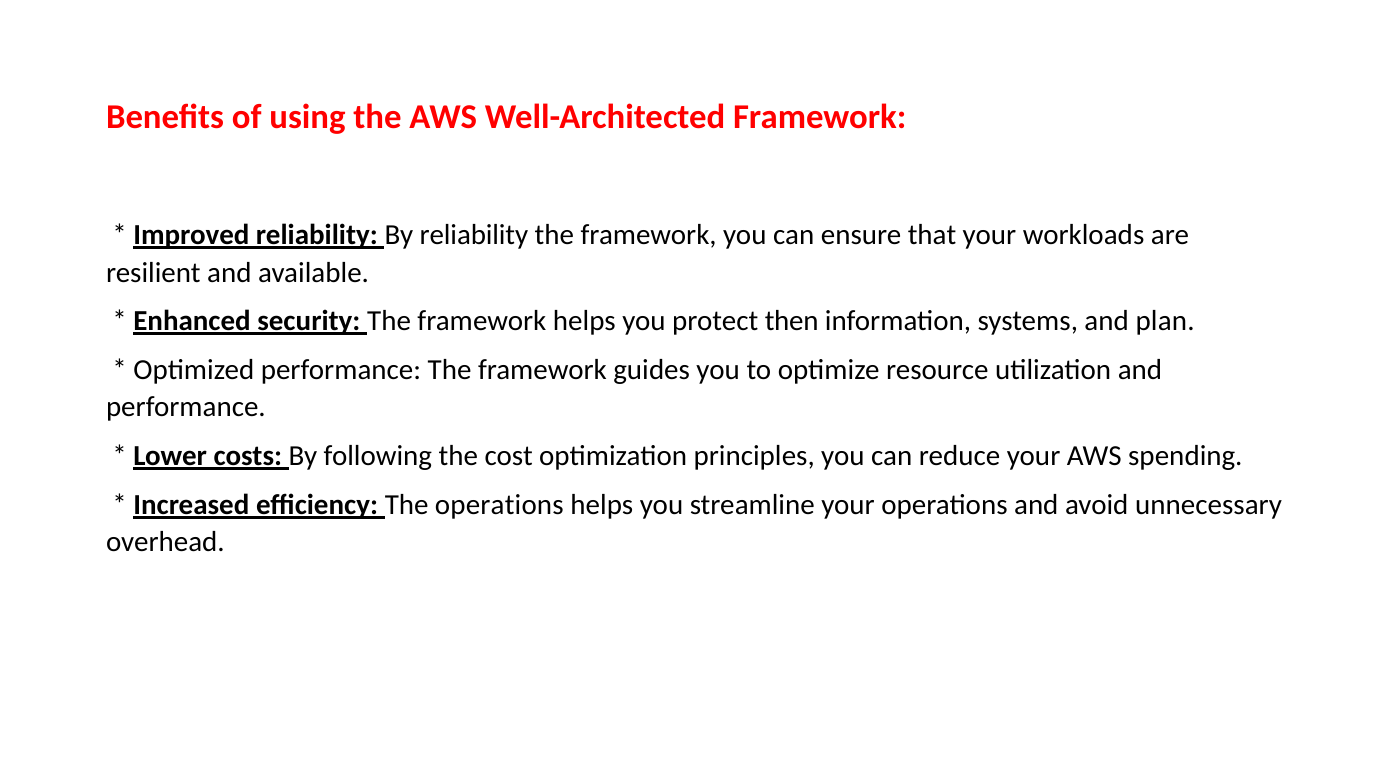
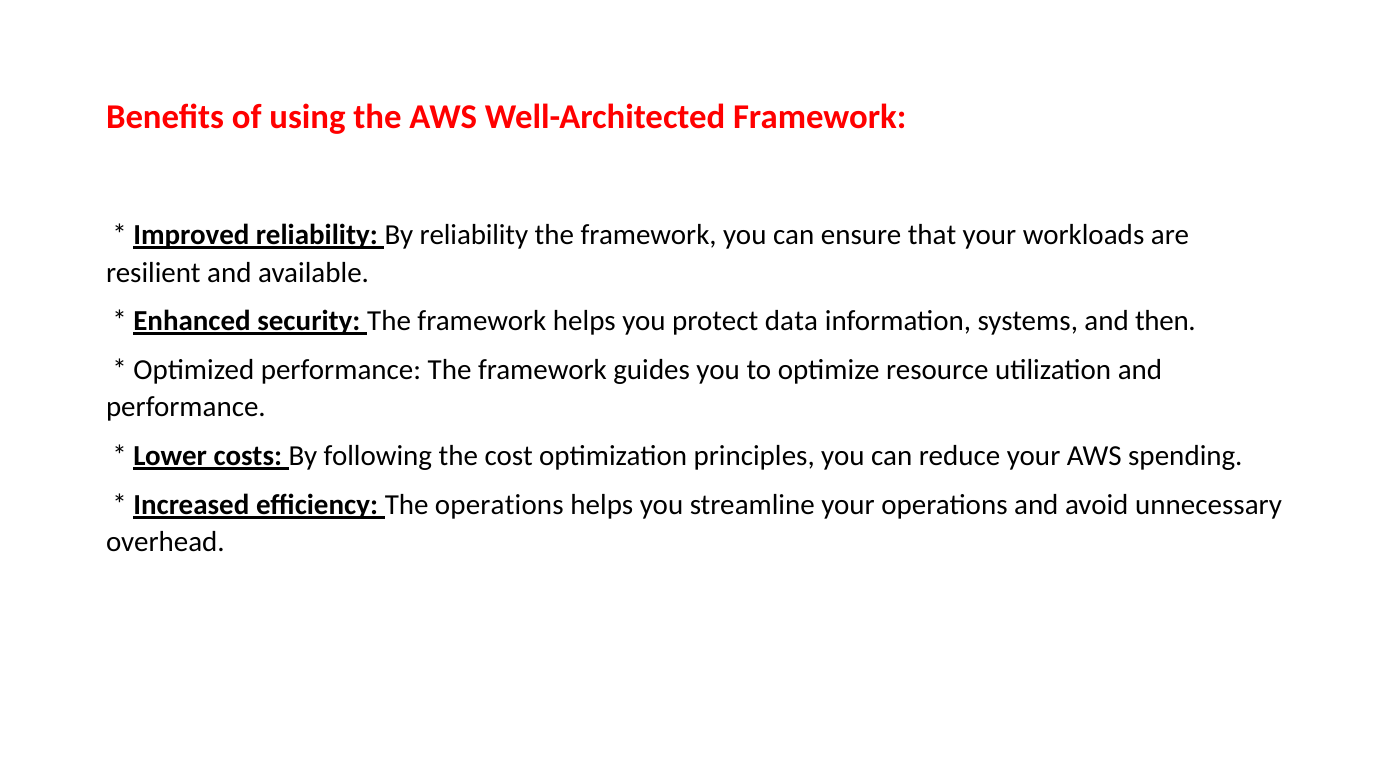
then: then -> data
plan: plan -> then
